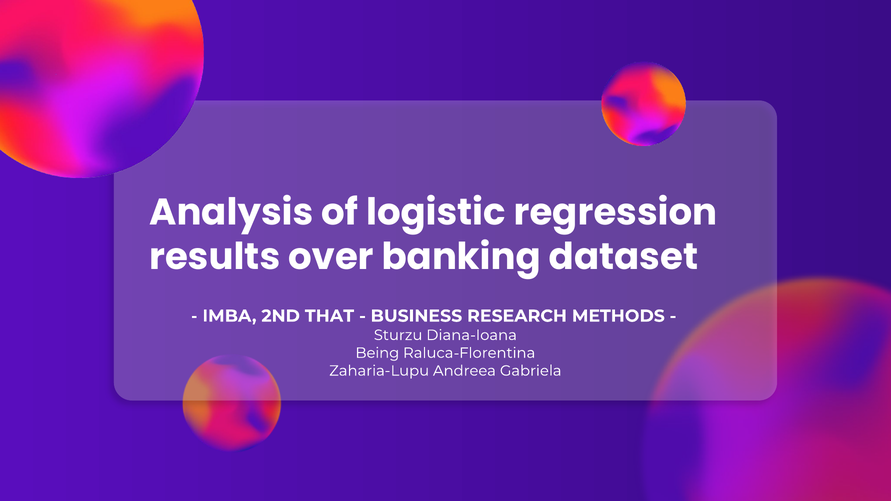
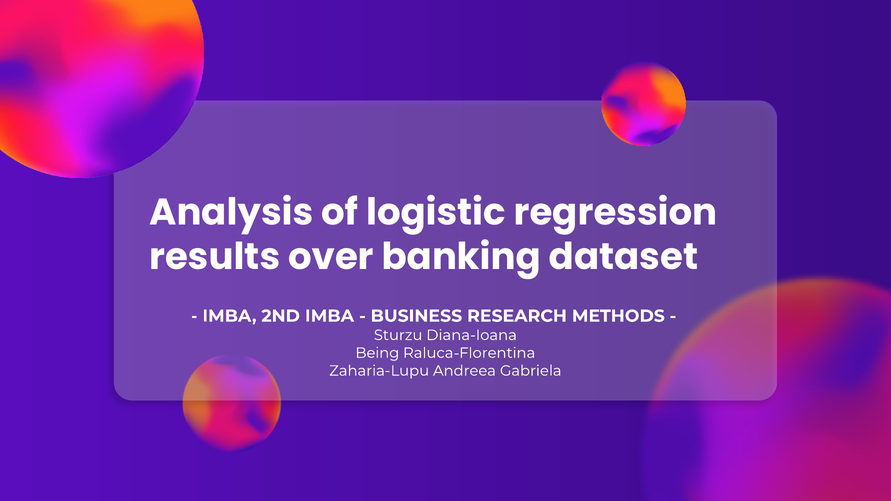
2ND THAT: THAT -> IMBA
